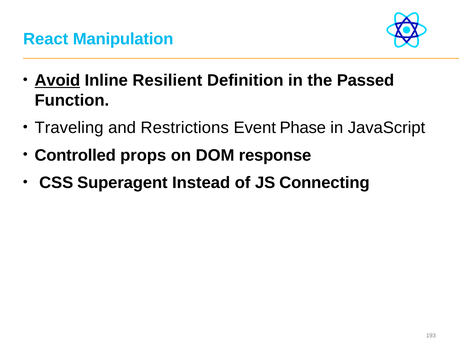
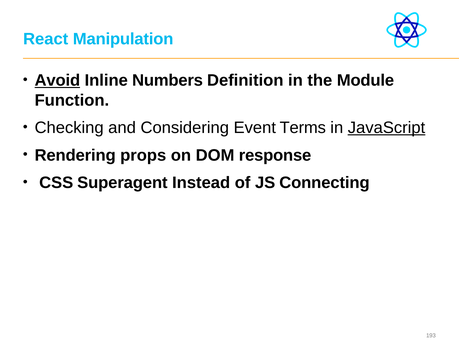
Resilient: Resilient -> Numbers
Passed: Passed -> Module
Traveling: Traveling -> Checking
Restrictions: Restrictions -> Considering
Phase: Phase -> Terms
JavaScript underline: none -> present
Controlled: Controlled -> Rendering
